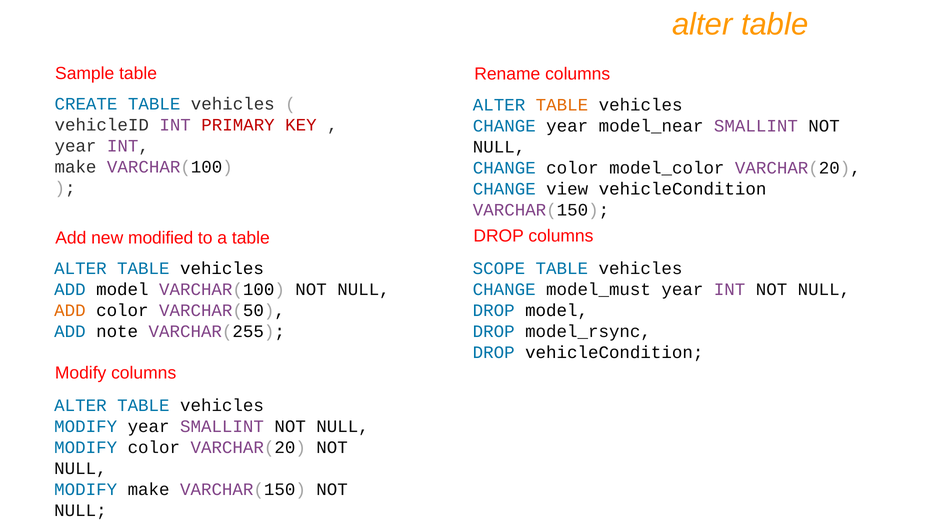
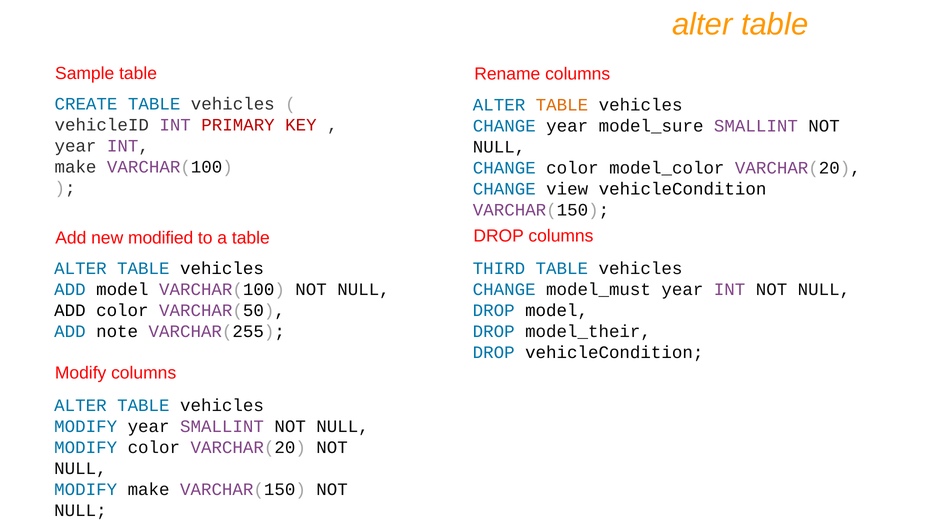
model_near: model_near -> model_sure
SCOPE: SCOPE -> THIRD
ADD at (70, 310) colour: orange -> black
model_rsync: model_rsync -> model_their
